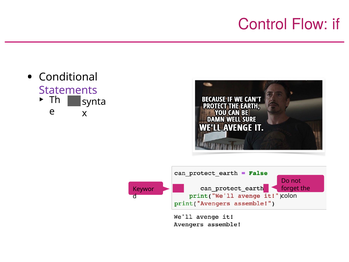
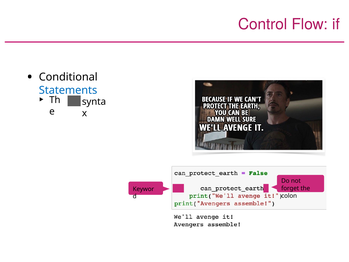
Statements colour: purple -> blue
